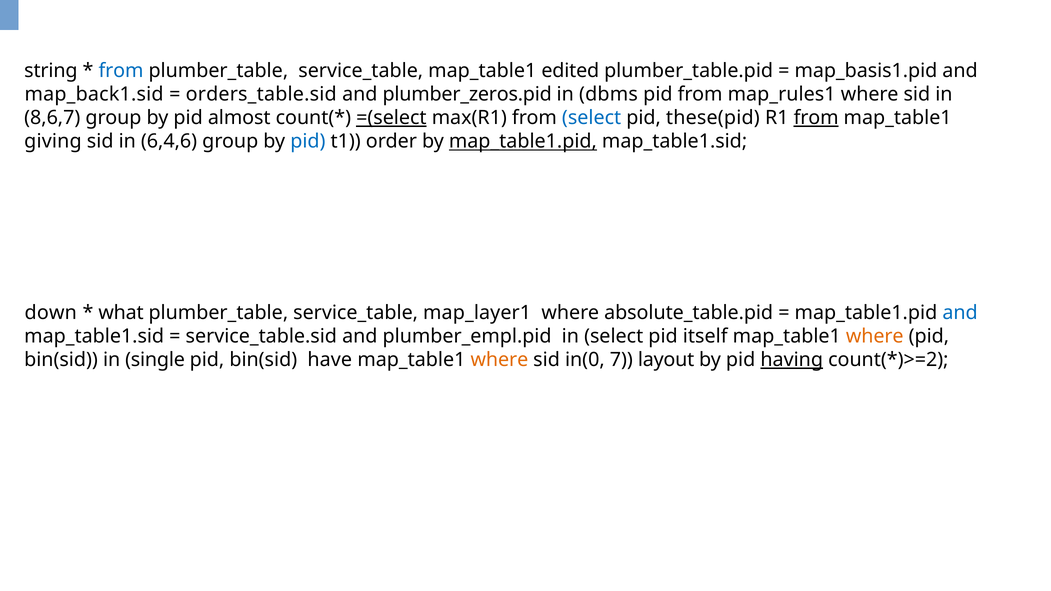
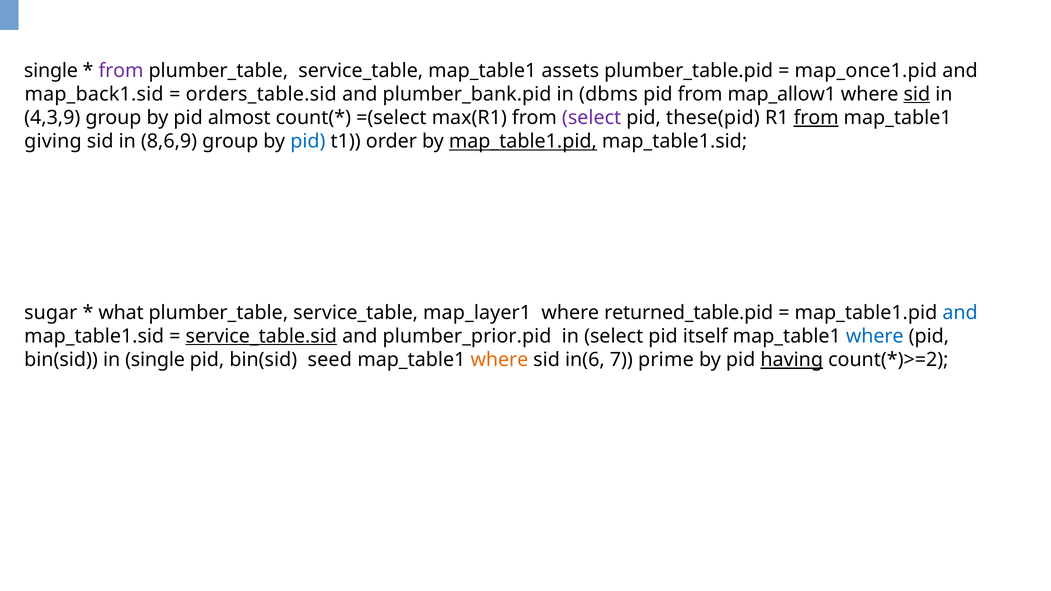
string at (51, 71): string -> single
from at (121, 71) colour: blue -> purple
edited: edited -> assets
map_basis1.pid: map_basis1.pid -> map_once1.pid
plumber_zeros.pid: plumber_zeros.pid -> plumber_bank.pid
map_rules1: map_rules1 -> map_allow1
sid at (917, 94) underline: none -> present
8,6,7: 8,6,7 -> 4,3,9
=(select underline: present -> none
select at (592, 118) colour: blue -> purple
6,4,6: 6,4,6 -> 8,6,9
down: down -> sugar
absolute_table.pid: absolute_table.pid -> returned_table.pid
service_table.sid underline: none -> present
plumber_empl.pid: plumber_empl.pid -> plumber_prior.pid
where at (875, 336) colour: orange -> blue
have: have -> seed
in(0: in(0 -> in(6
layout: layout -> prime
